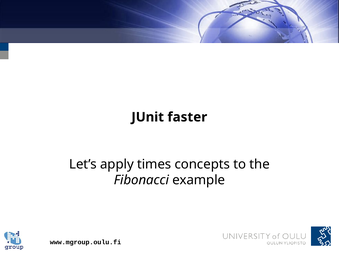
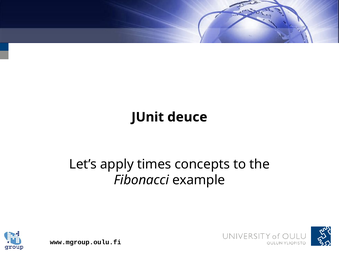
faster: faster -> deuce
